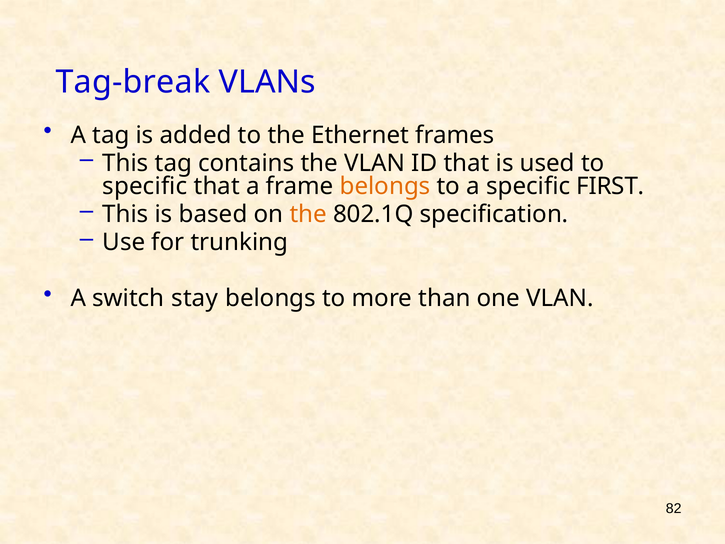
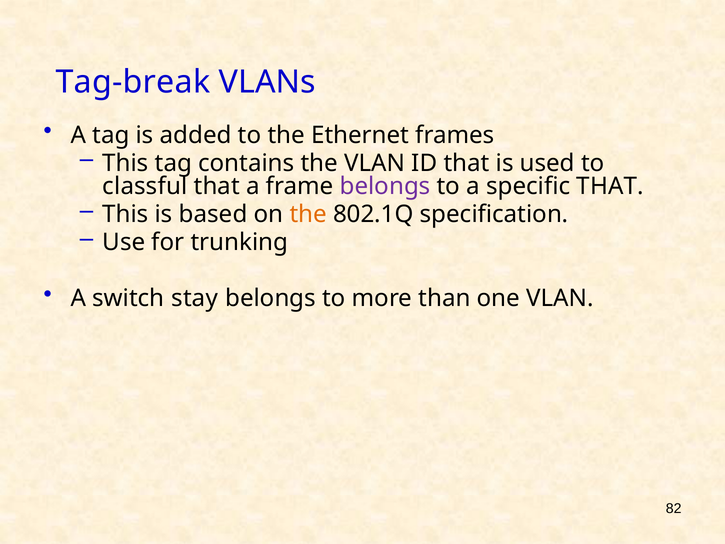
specific at (145, 186): specific -> classful
belongs at (385, 186) colour: orange -> purple
specific FIRST: FIRST -> THAT
